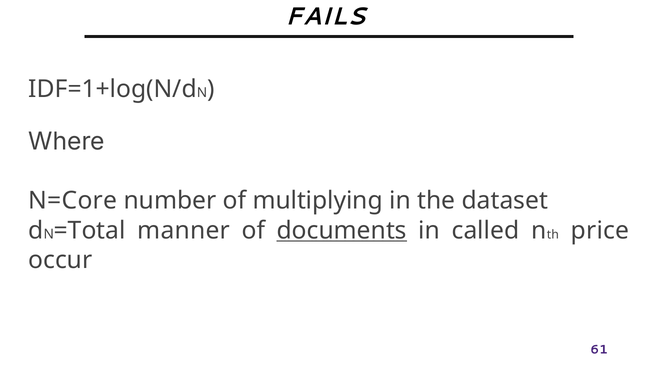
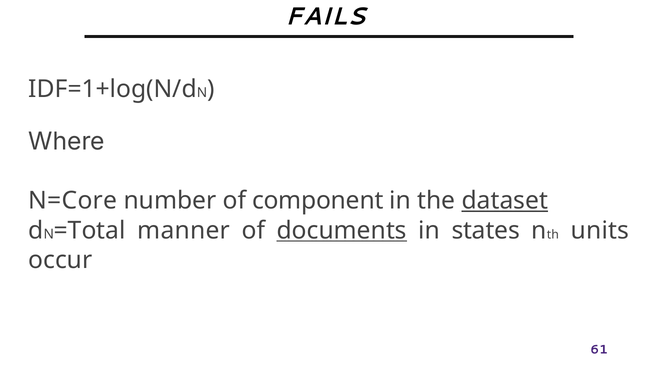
multiplying: multiplying -> component
dataset underline: none -> present
called: called -> states
price: price -> units
